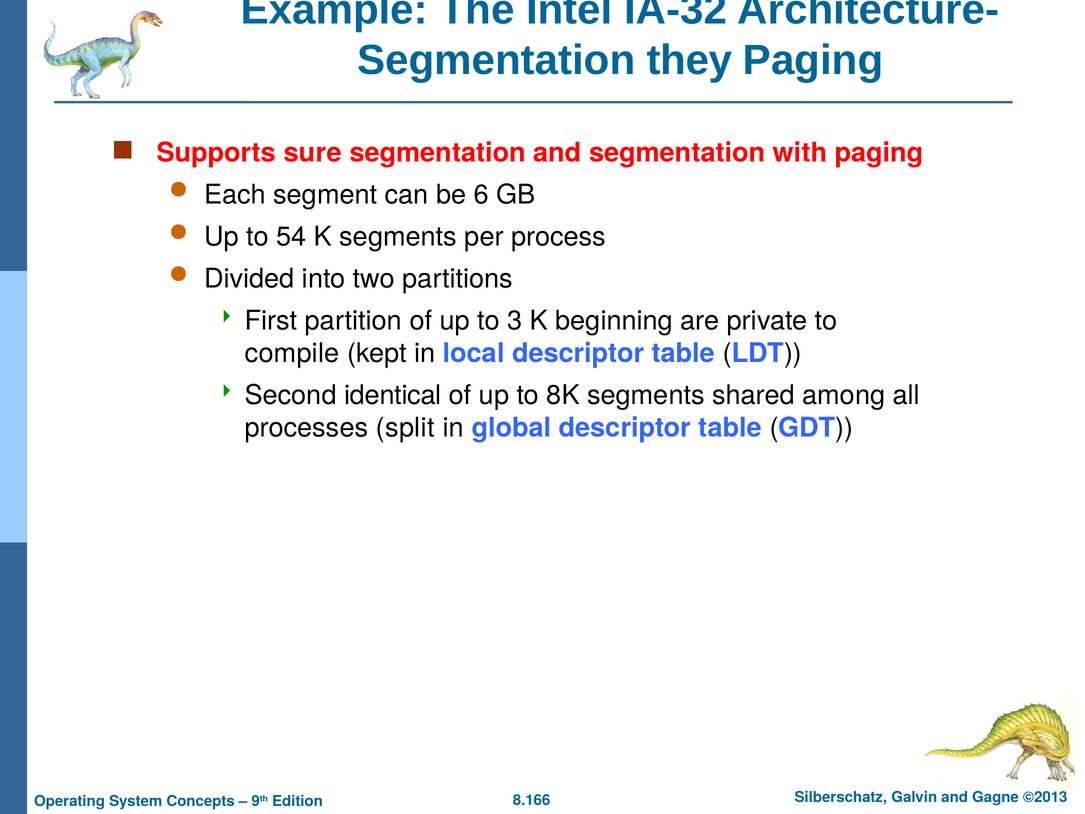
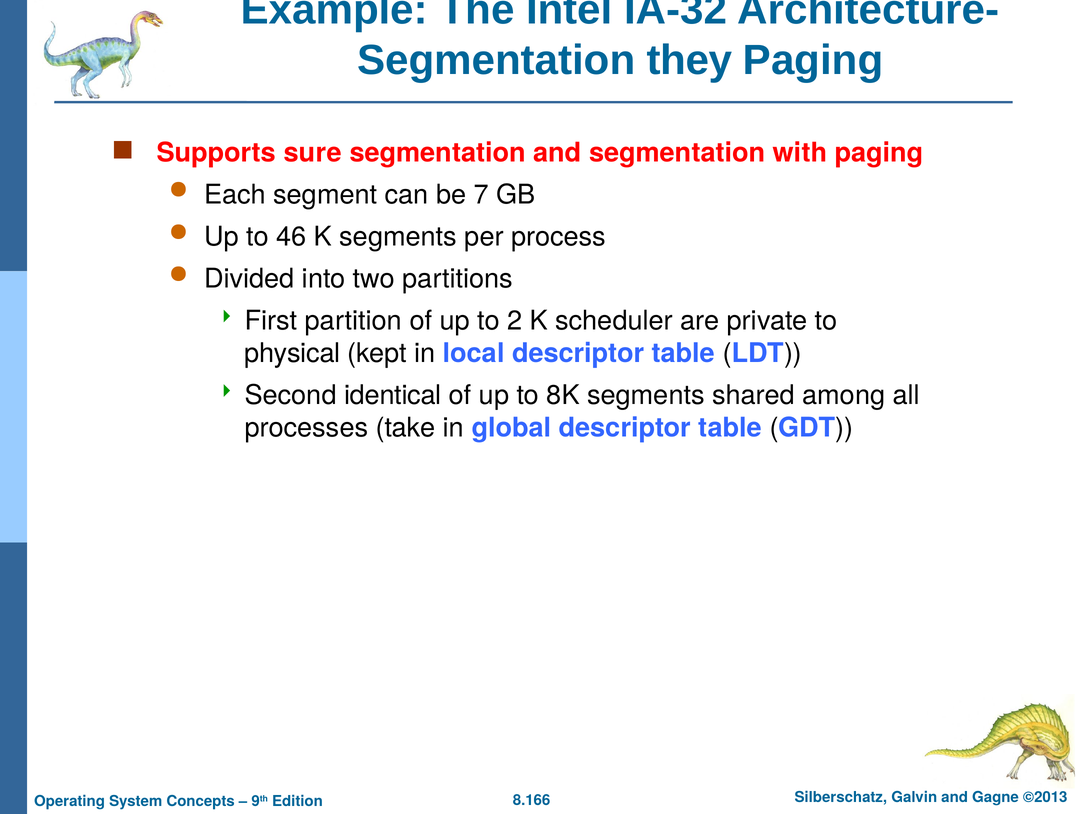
6: 6 -> 7
54: 54 -> 46
3: 3 -> 2
beginning: beginning -> scheduler
compile: compile -> physical
split: split -> take
